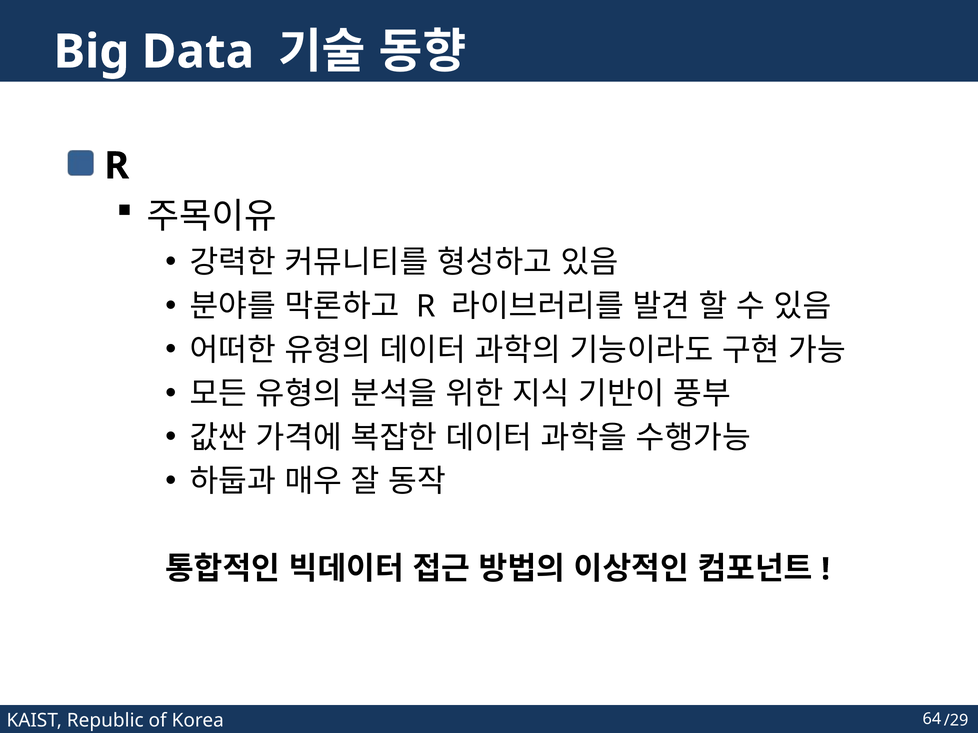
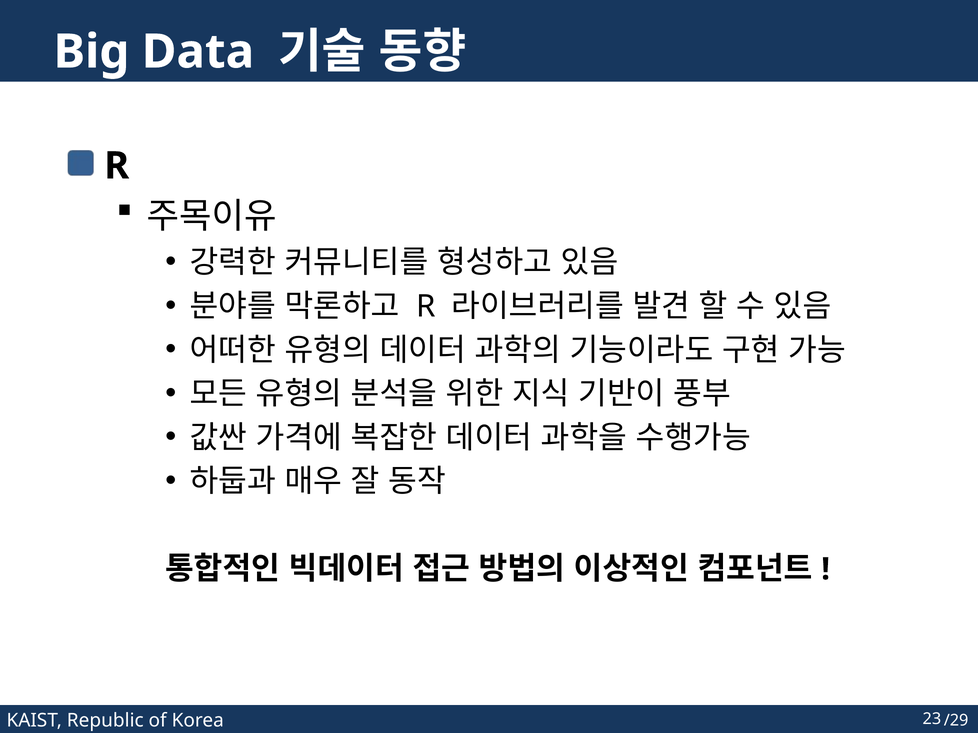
64: 64 -> 23
